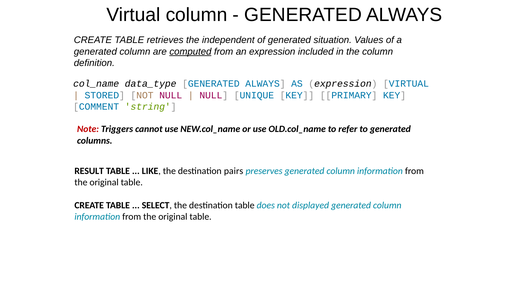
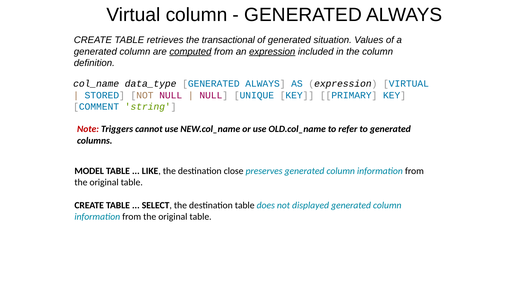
independent: independent -> transactional
expression at (272, 52) underline: none -> present
RESULT: RESULT -> MODEL
pairs: pairs -> close
